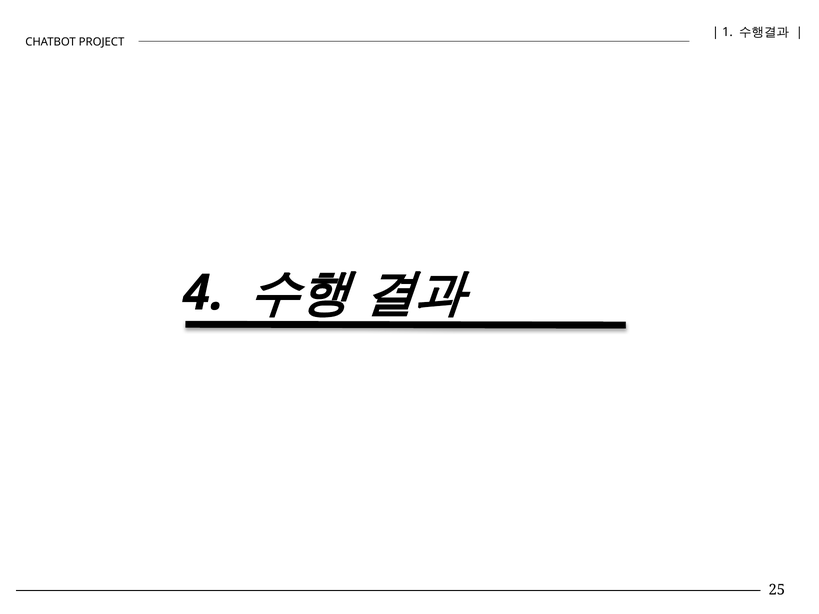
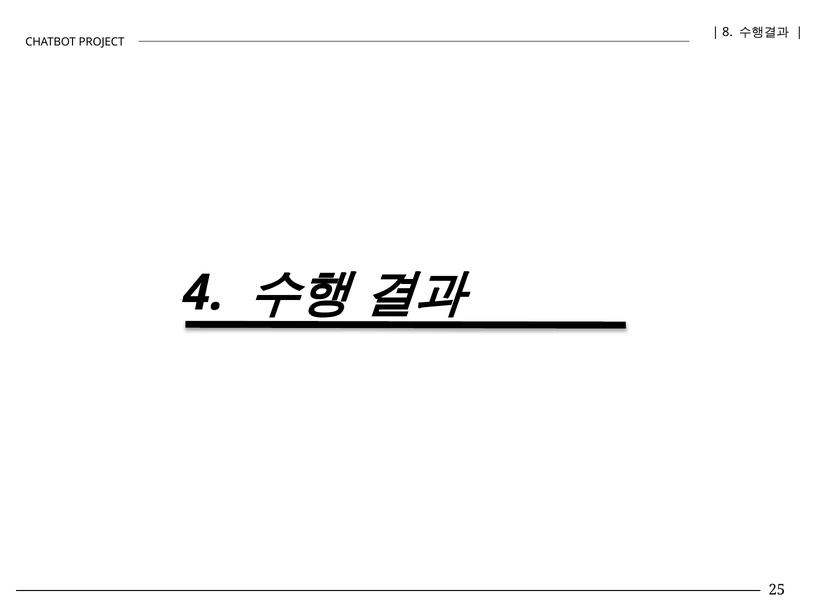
1: 1 -> 8
